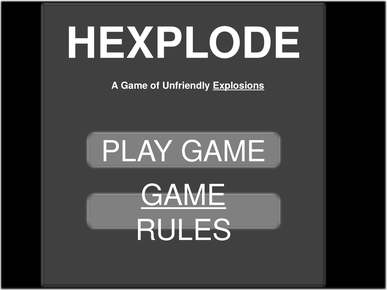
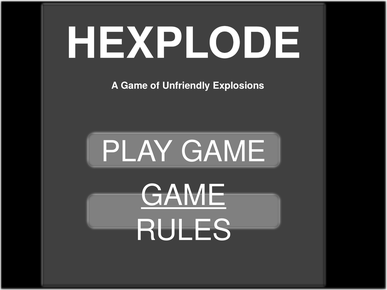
Explosions underline: present -> none
